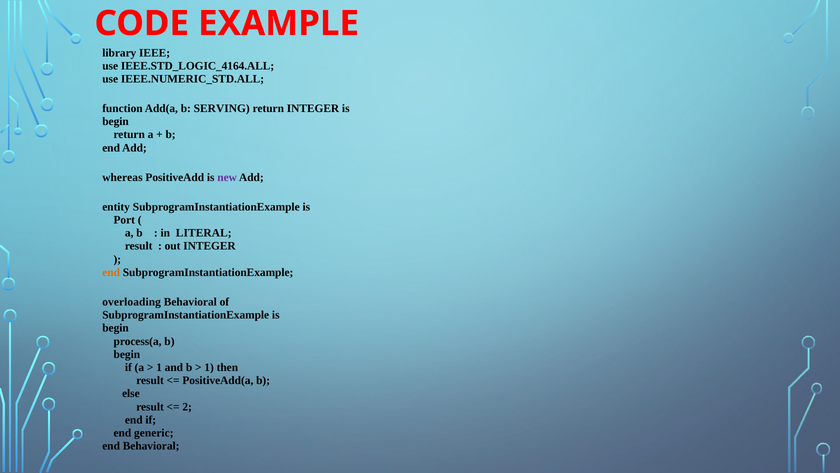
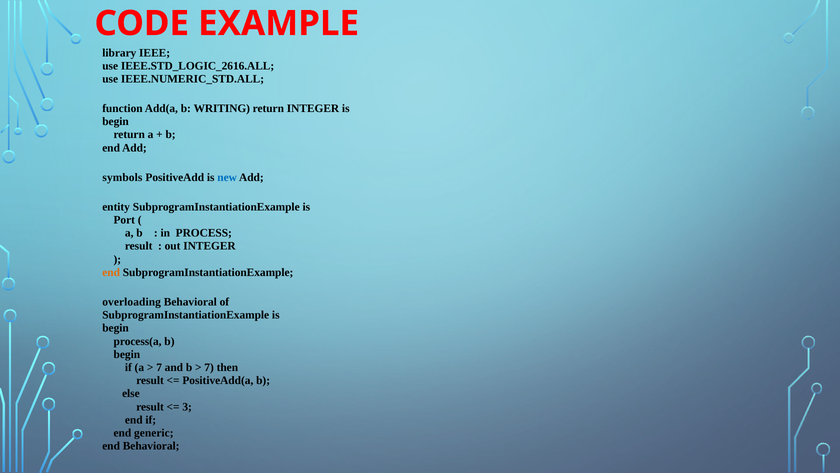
IEEE.STD_LOGIC_4164.ALL: IEEE.STD_LOGIC_4164.ALL -> IEEE.STD_LOGIC_2616.ALL
SERVING: SERVING -> WRITING
whereas: whereas -> symbols
new colour: purple -> blue
LITERAL: LITERAL -> PROCESS
1 at (159, 367): 1 -> 7
1 at (209, 367): 1 -> 7
2: 2 -> 3
